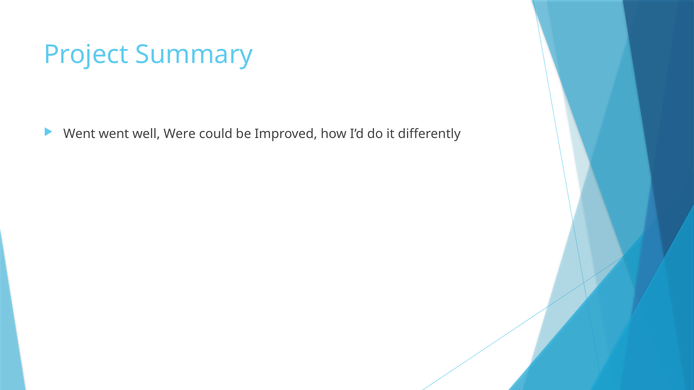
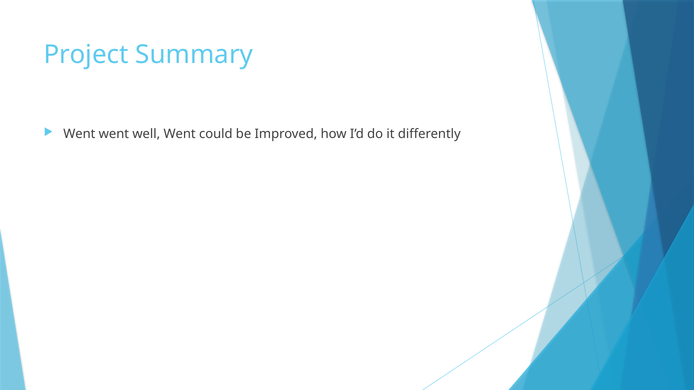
well Were: Were -> Went
